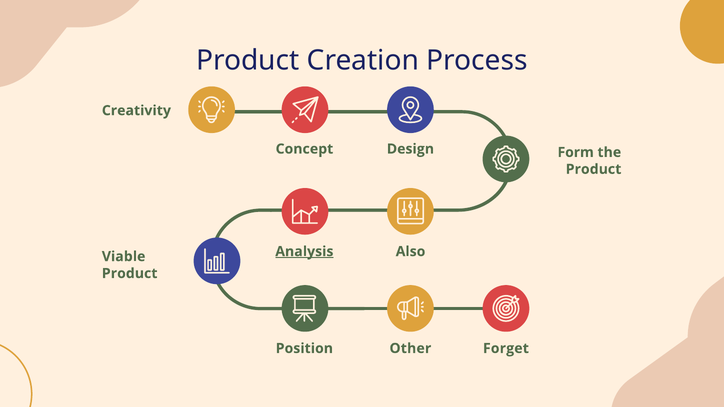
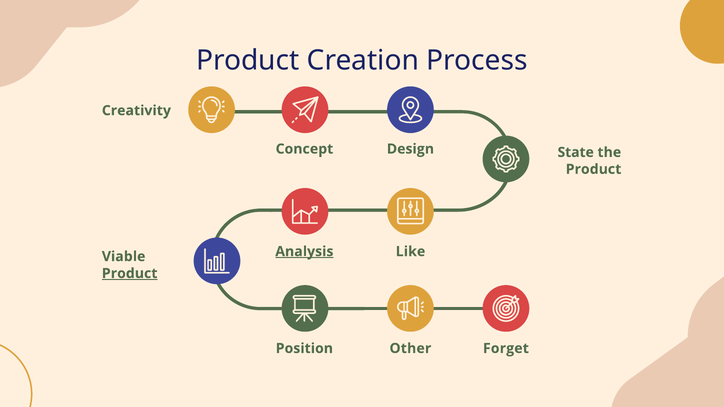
Form: Form -> State
Also: Also -> Like
Product at (130, 274) underline: none -> present
